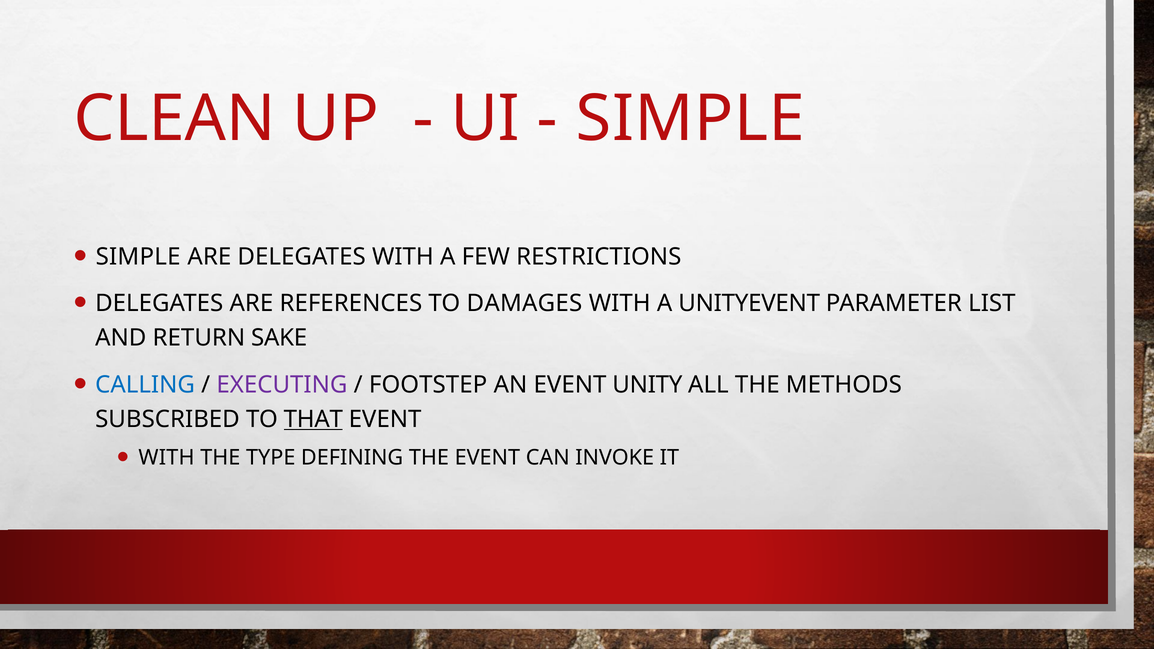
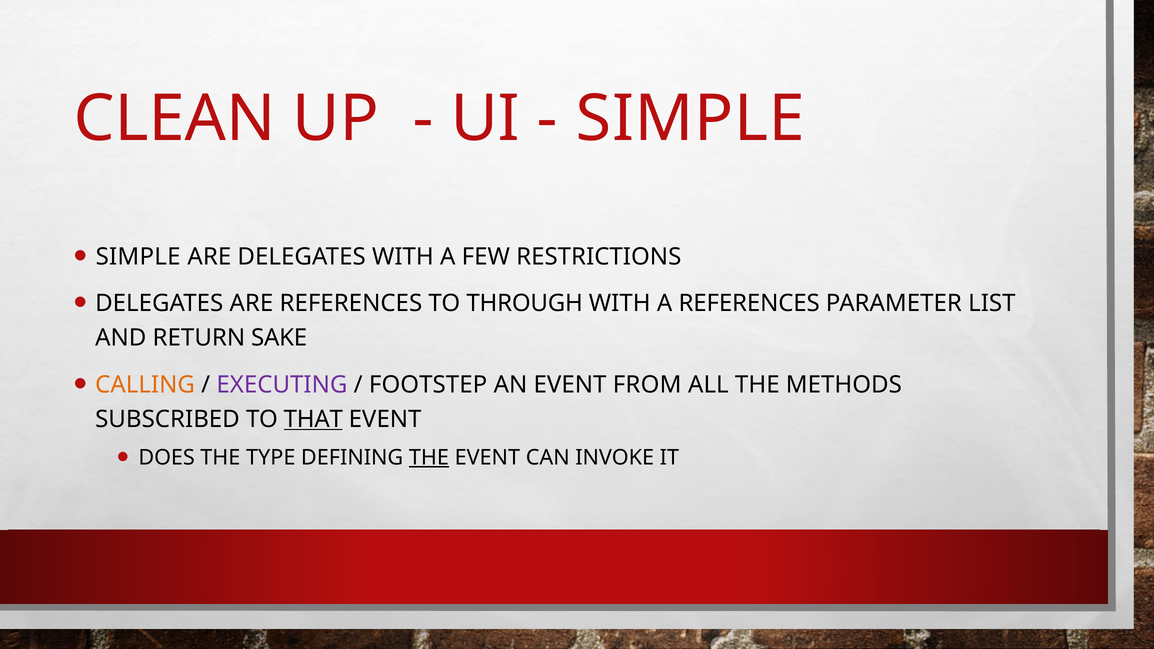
DAMAGES: DAMAGES -> THROUGH
A UNITYEVENT: UNITYEVENT -> REFERENCES
CALLING colour: blue -> orange
UNITY: UNITY -> FROM
WITH at (167, 458): WITH -> DOES
THE at (429, 458) underline: none -> present
